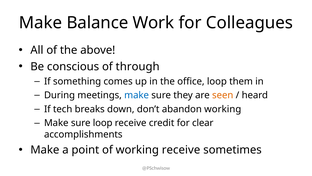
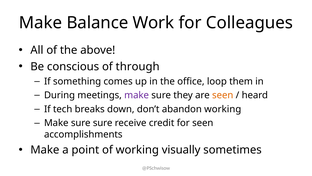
make at (137, 95) colour: blue -> purple
sure loop: loop -> sure
for clear: clear -> seen
working receive: receive -> visually
